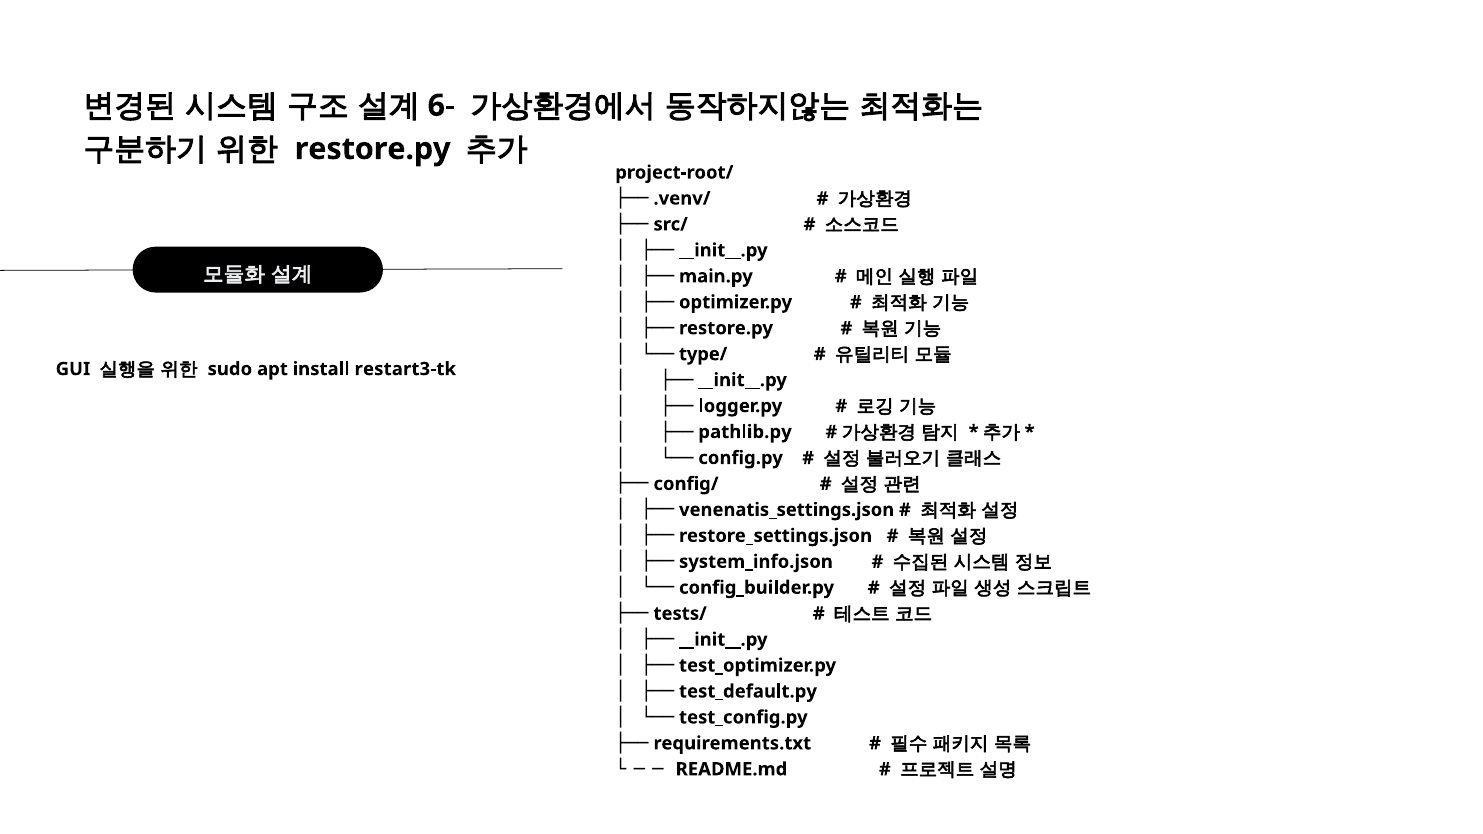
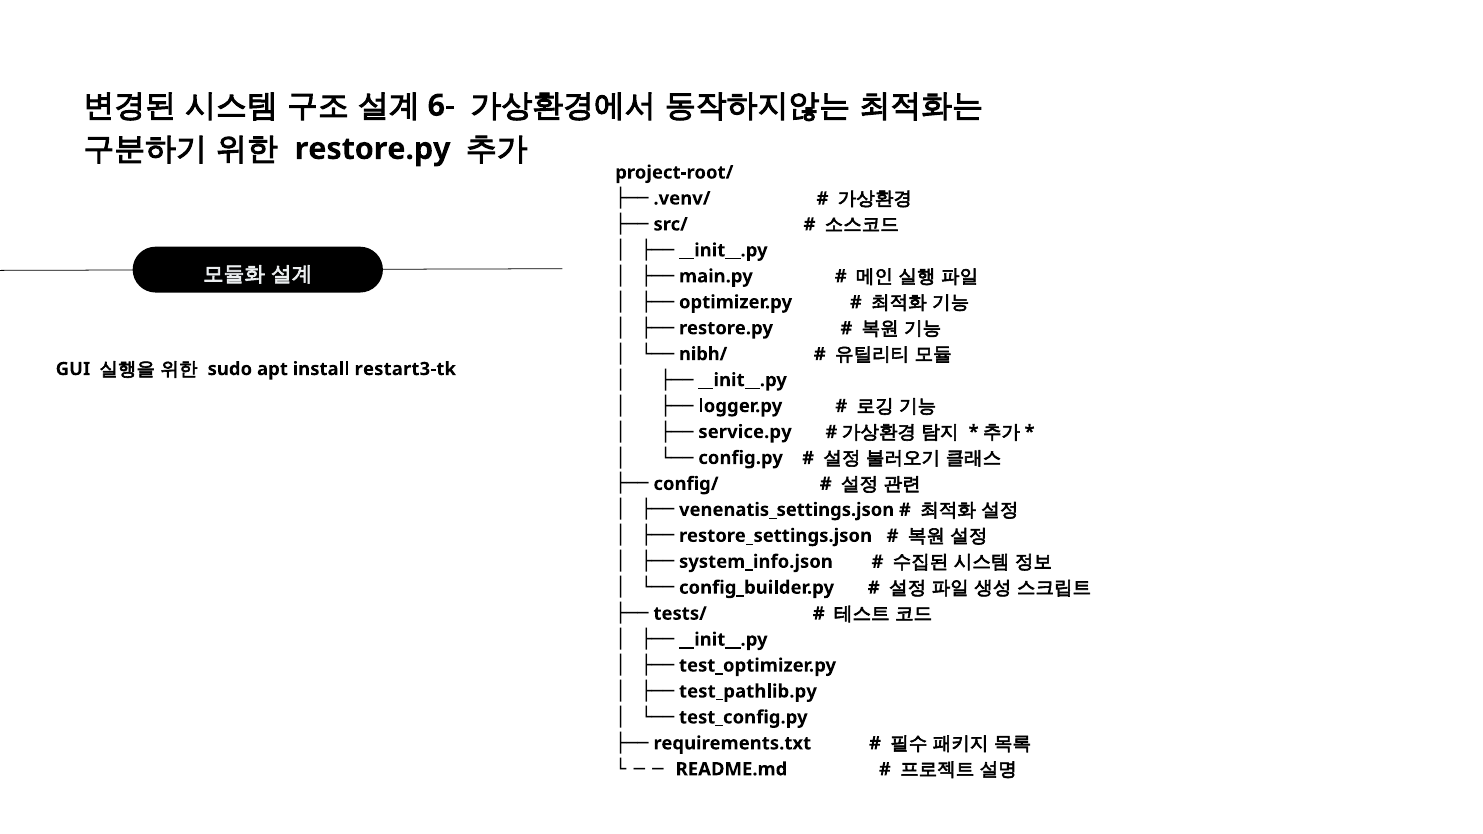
type/: type/ -> nibh/
pathlib.py: pathlib.py -> service.py
test_default.py: test_default.py -> test_pathlib.py
